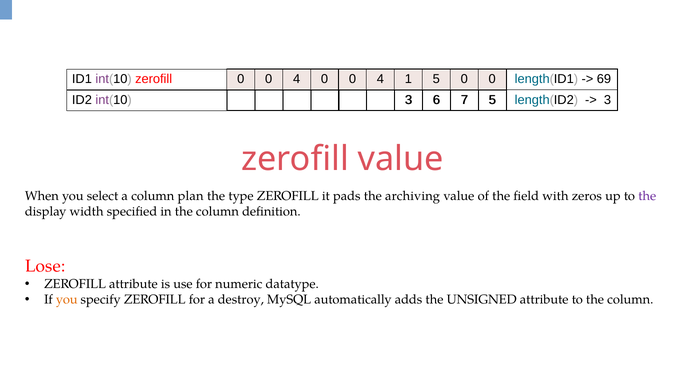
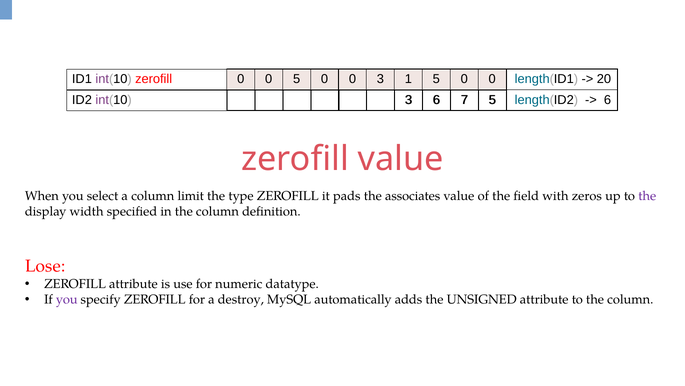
4 at (297, 79): 4 -> 5
4 at (380, 79): 4 -> 3
69: 69 -> 20
3 at (608, 100): 3 -> 6
plan: plan -> limit
archiving: archiving -> associates
you at (67, 299) colour: orange -> purple
